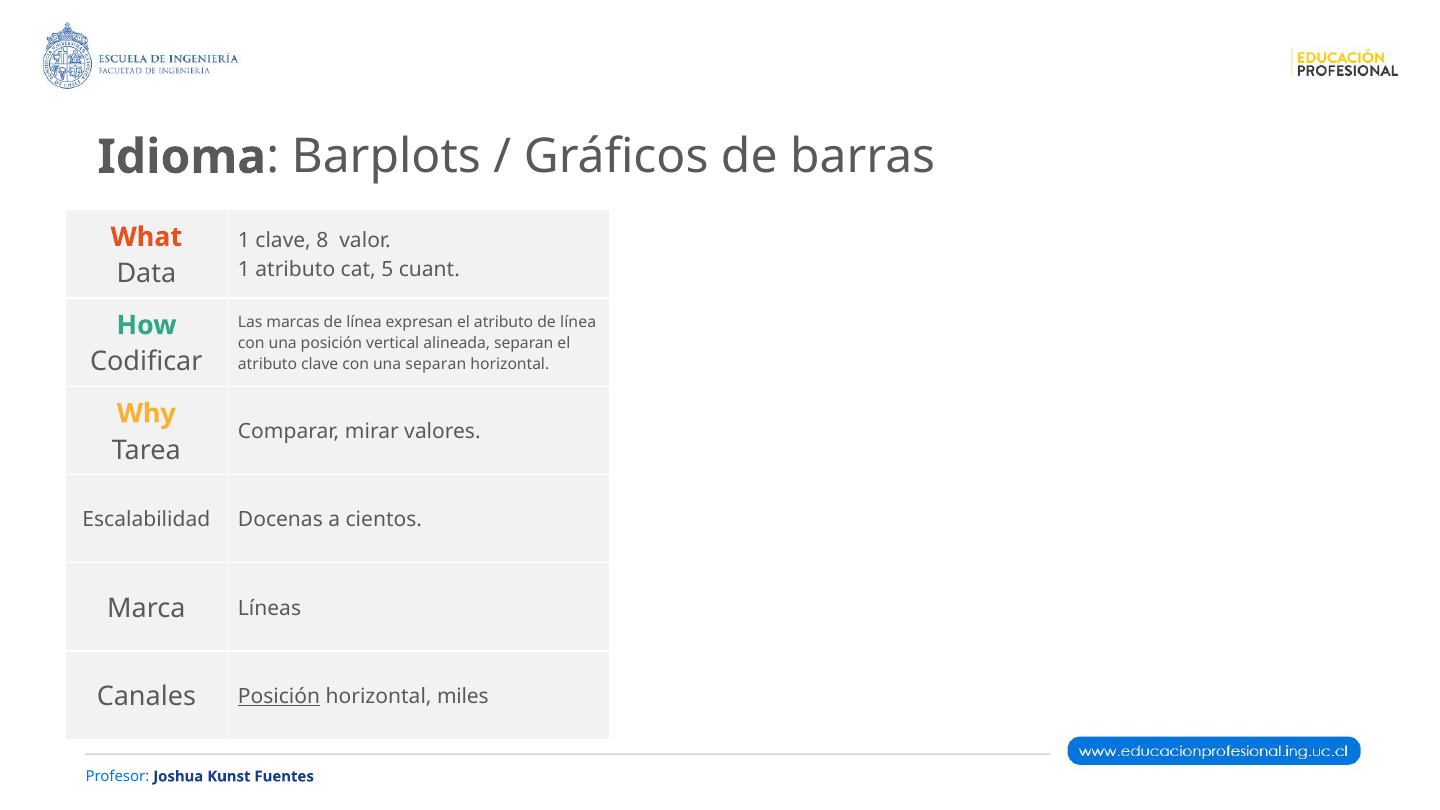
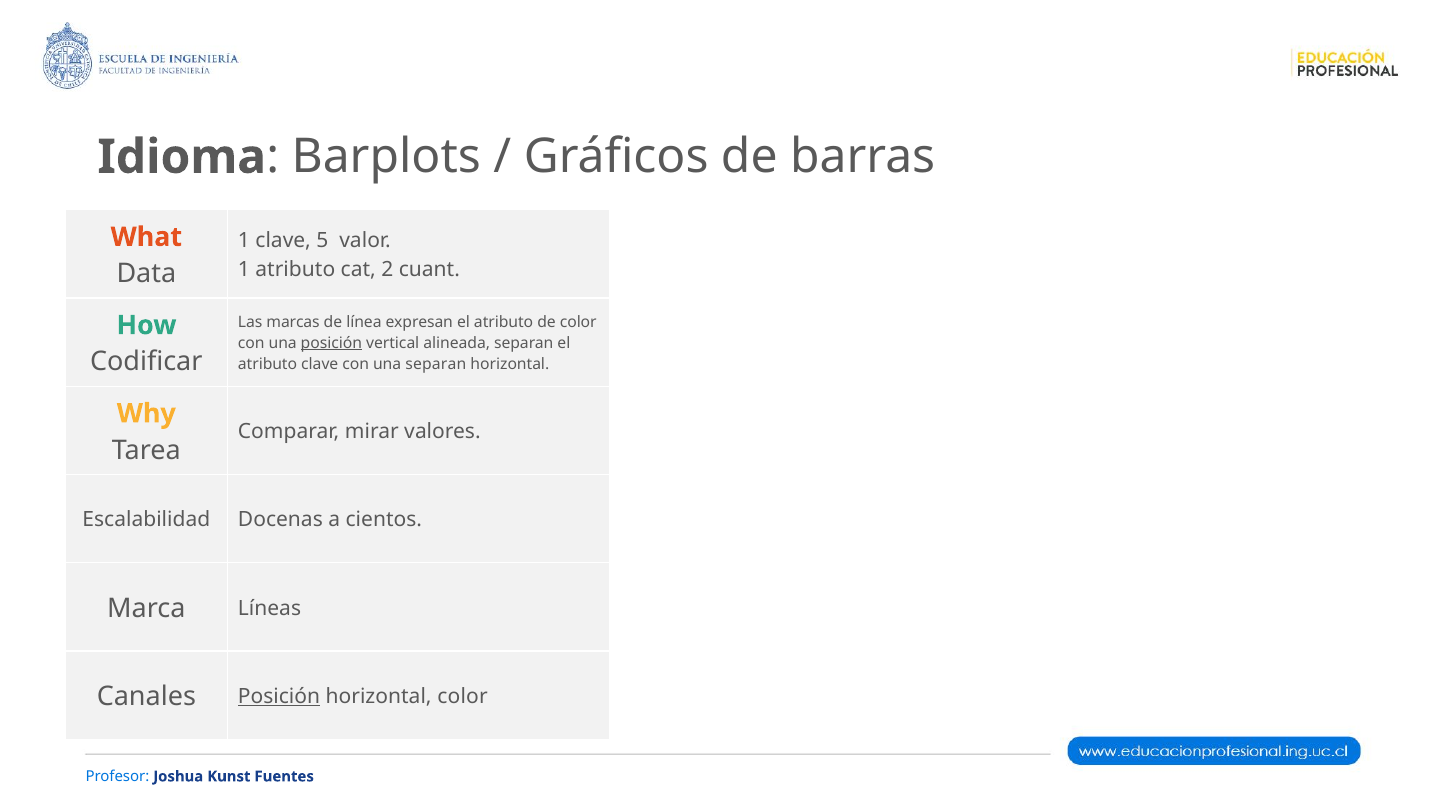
8: 8 -> 5
5: 5 -> 2
atributo de línea: línea -> color
posición at (331, 343) underline: none -> present
horizontal miles: miles -> color
